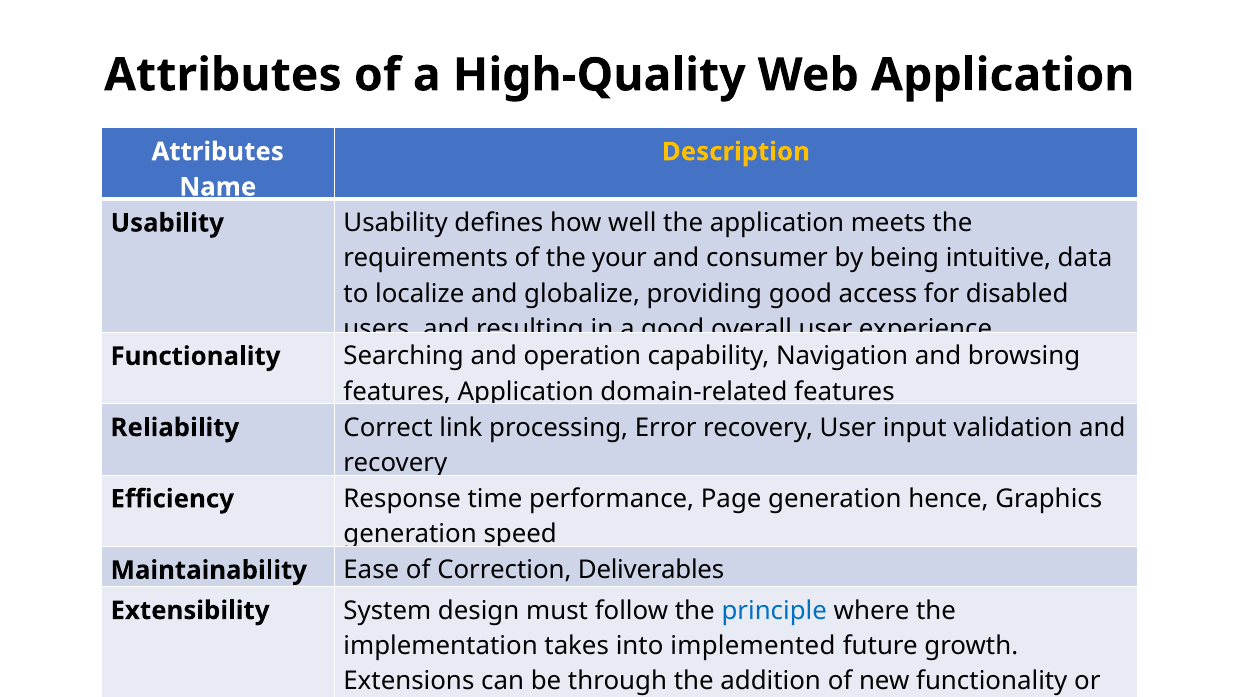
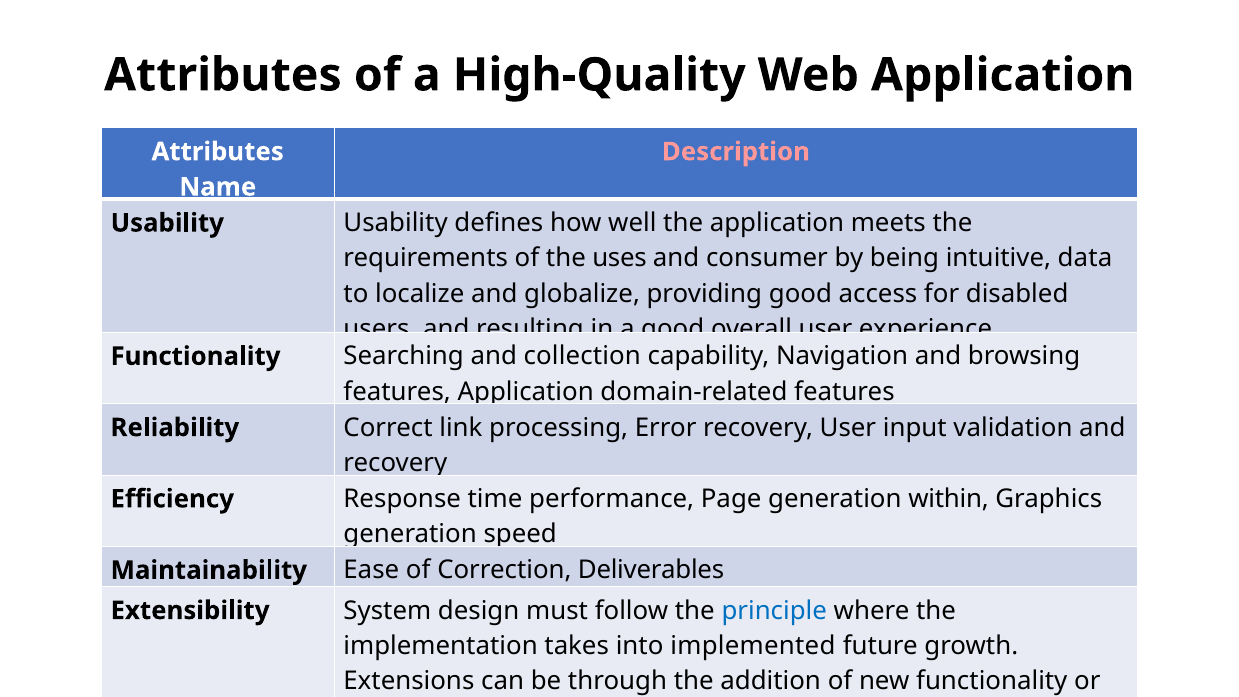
Description colour: yellow -> pink
your: your -> uses
operation: operation -> collection
hence: hence -> within
